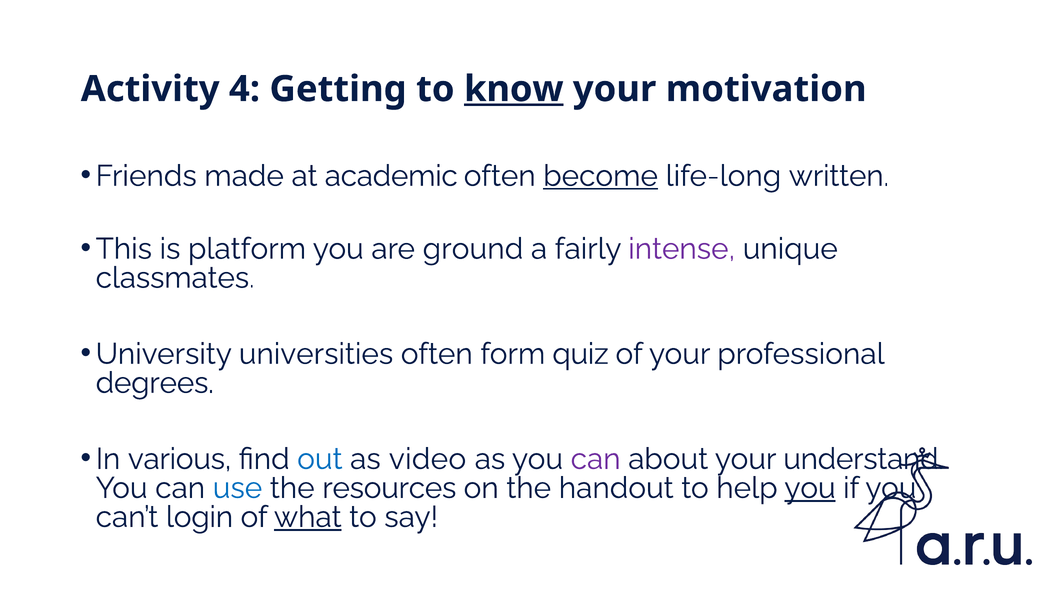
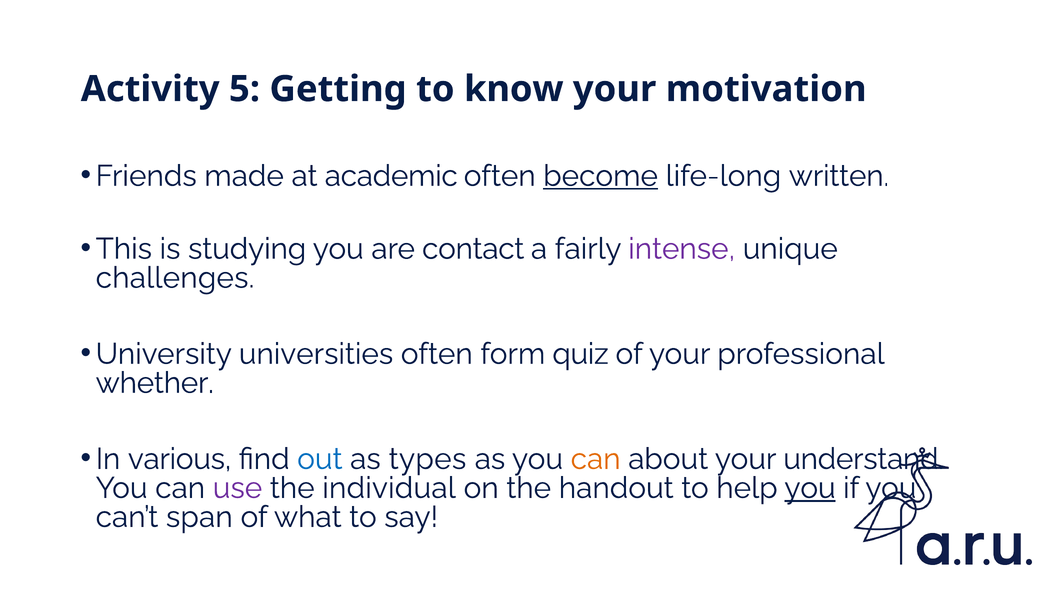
4: 4 -> 5
know underline: present -> none
platform: platform -> studying
ground: ground -> contact
classmates: classmates -> challenges
degrees: degrees -> whether
video: video -> types
can at (596, 459) colour: purple -> orange
use colour: blue -> purple
resources: resources -> individual
login: login -> span
what underline: present -> none
